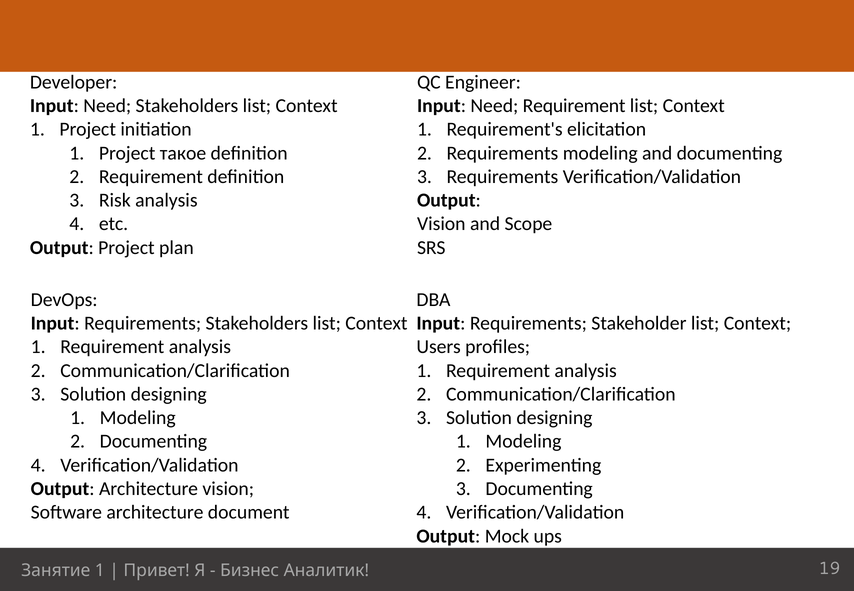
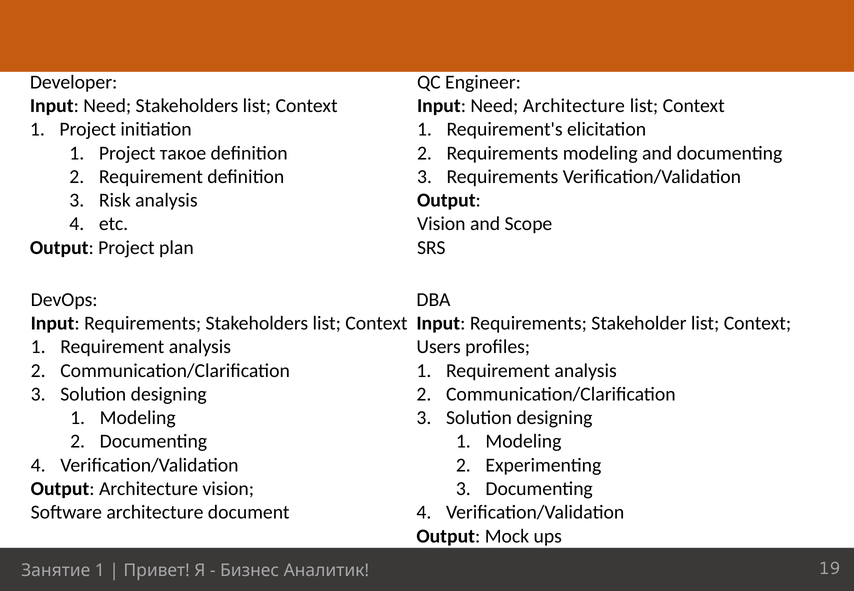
Need Requirement: Requirement -> Architecture
